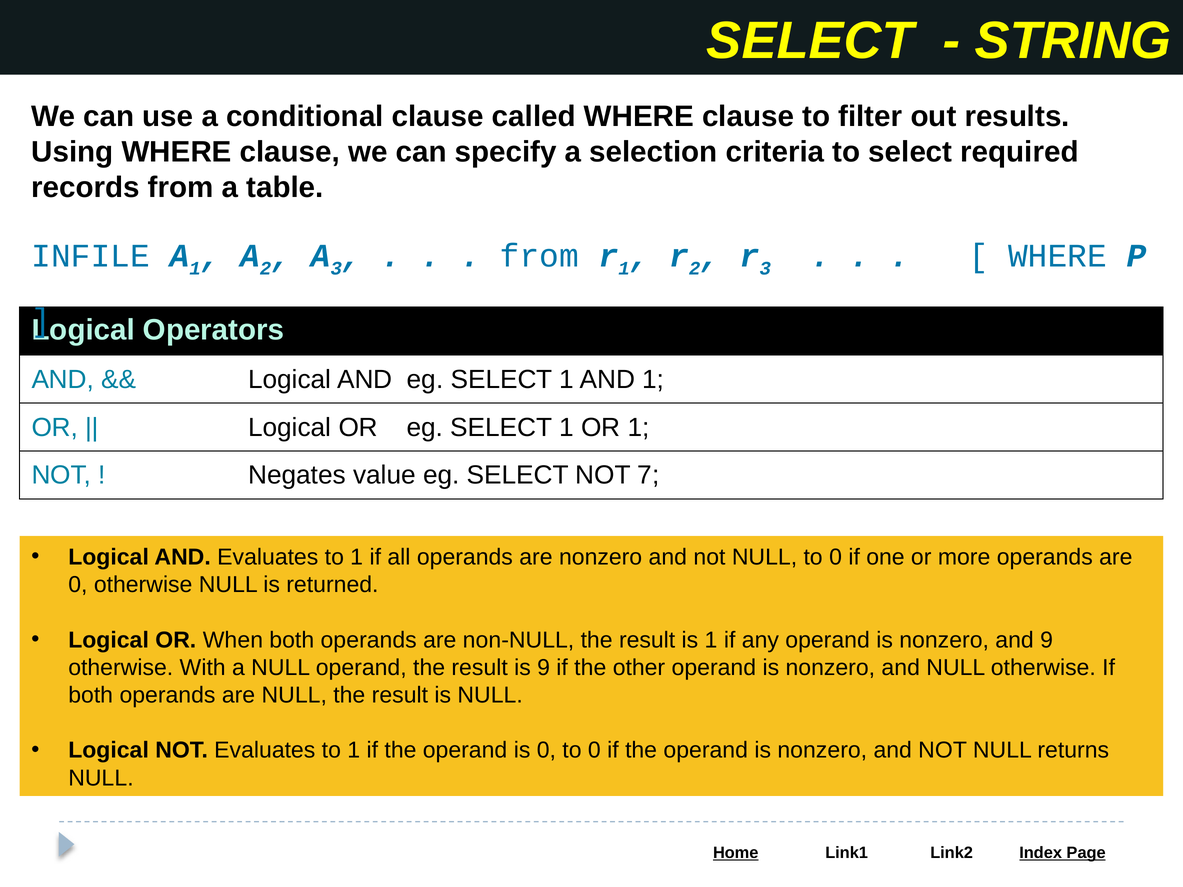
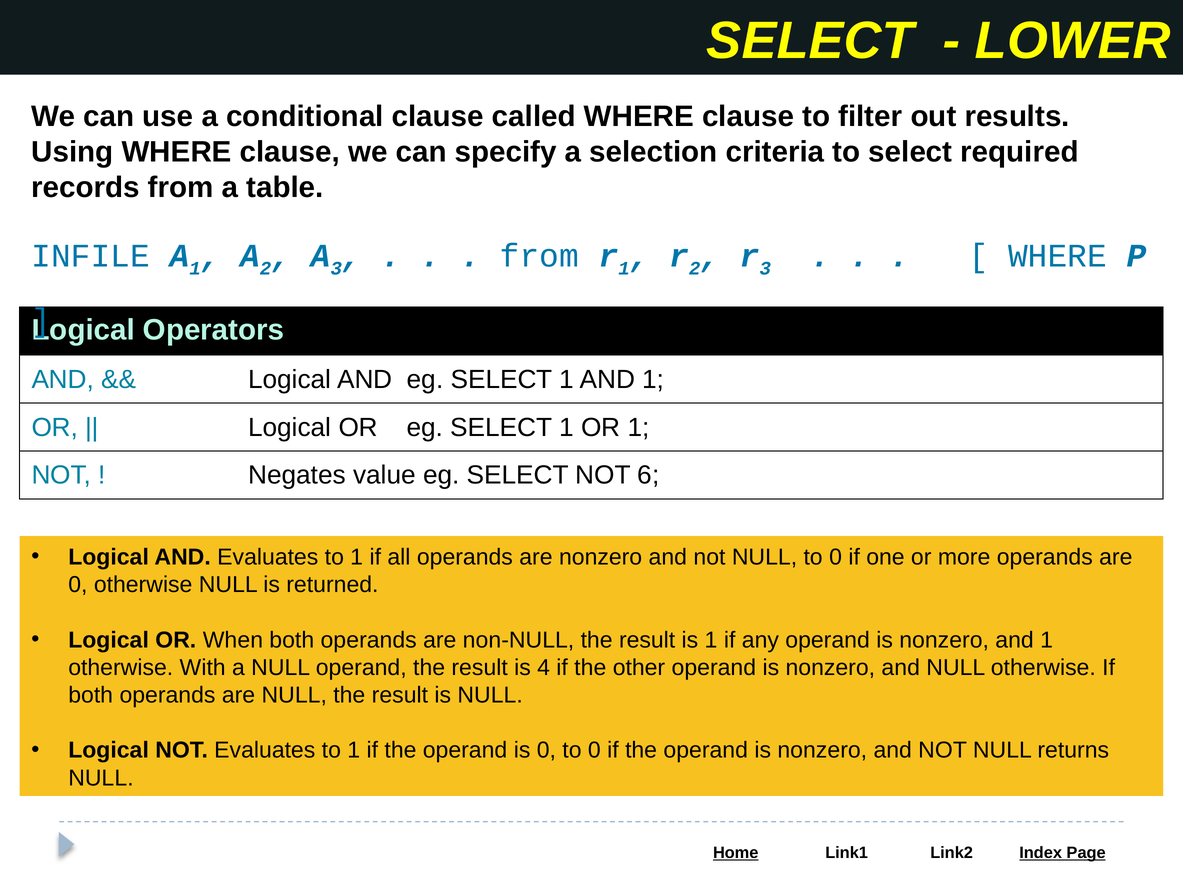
STRING: STRING -> LOWER
7: 7 -> 6
nonzero and 9: 9 -> 1
is 9: 9 -> 4
